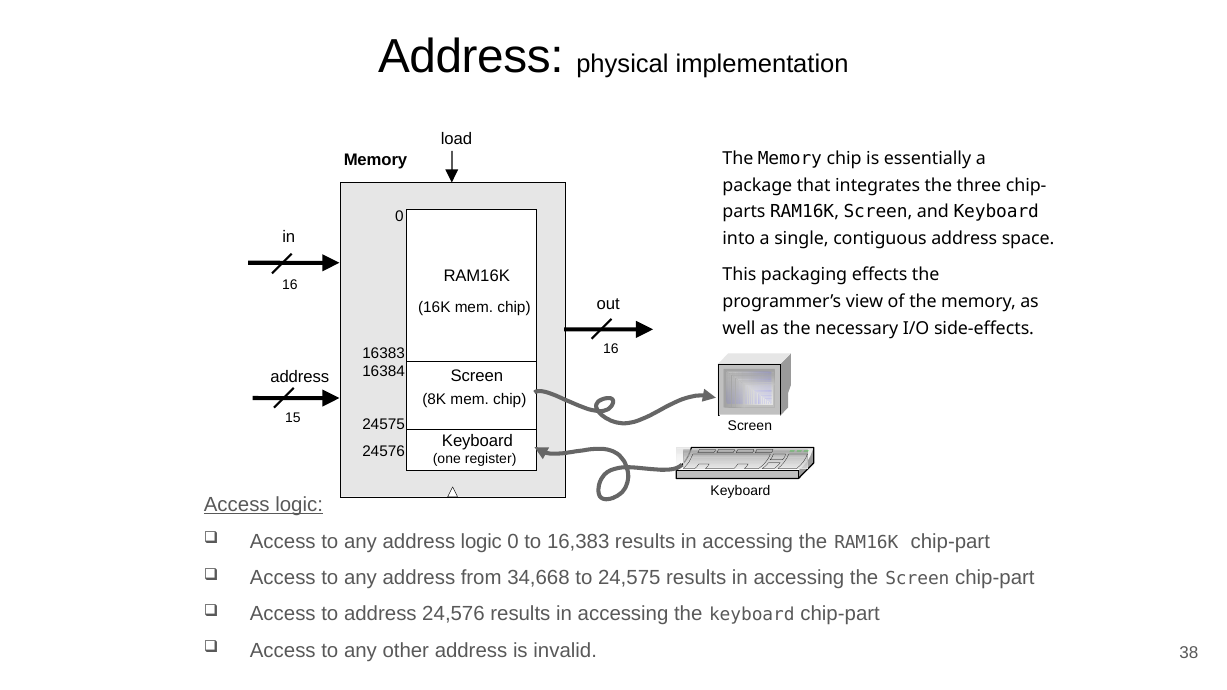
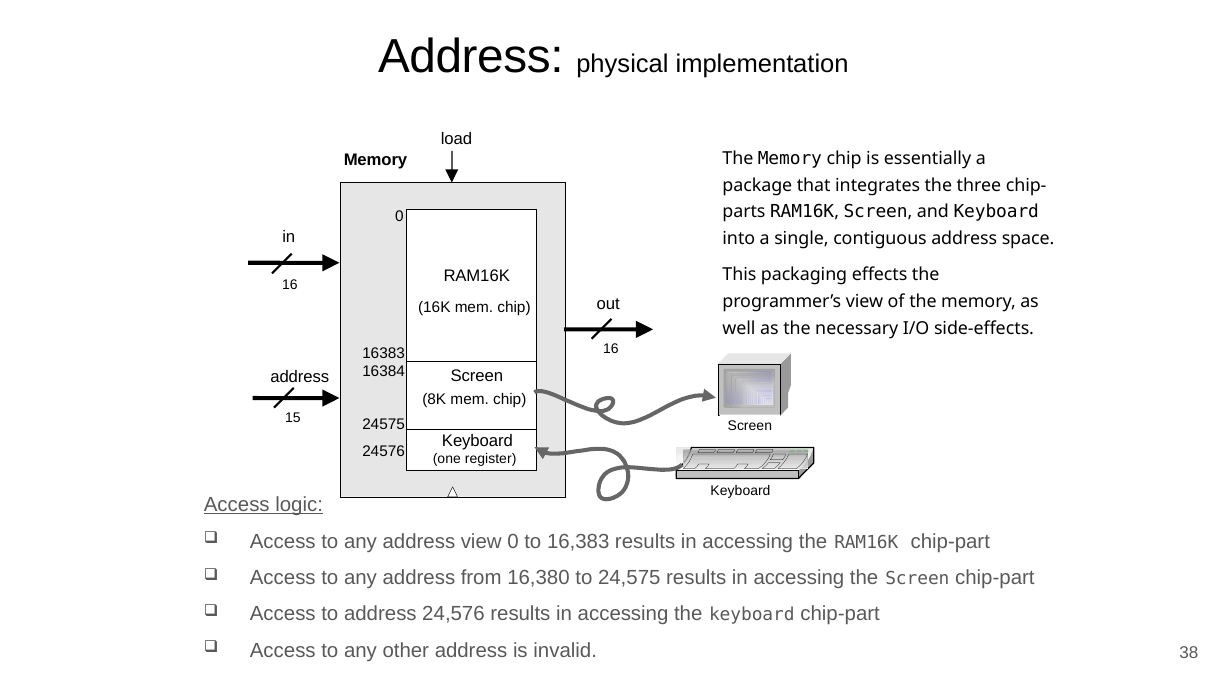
address logic: logic -> view
34,668: 34,668 -> 16,380
